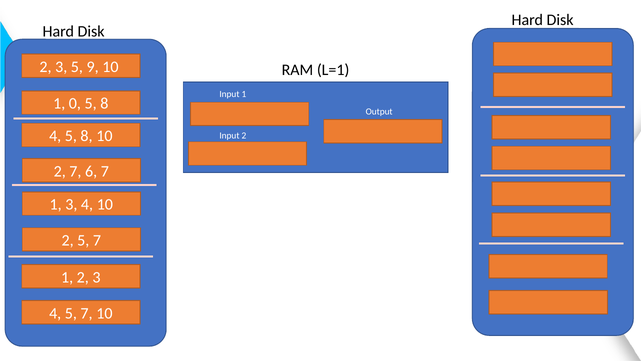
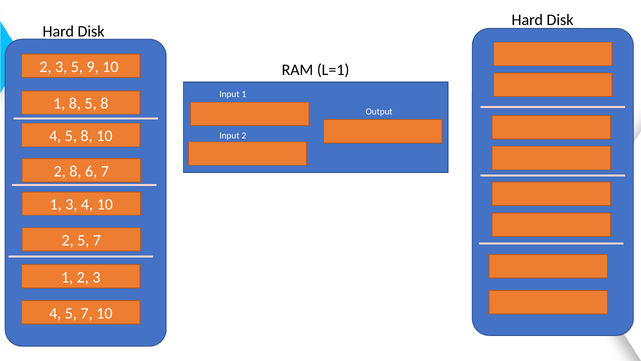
1 0: 0 -> 8
2 7: 7 -> 8
